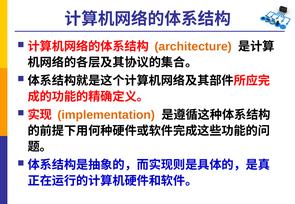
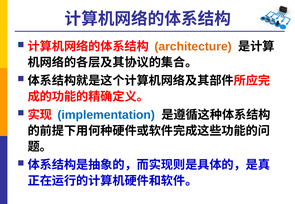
implementation colour: orange -> blue
